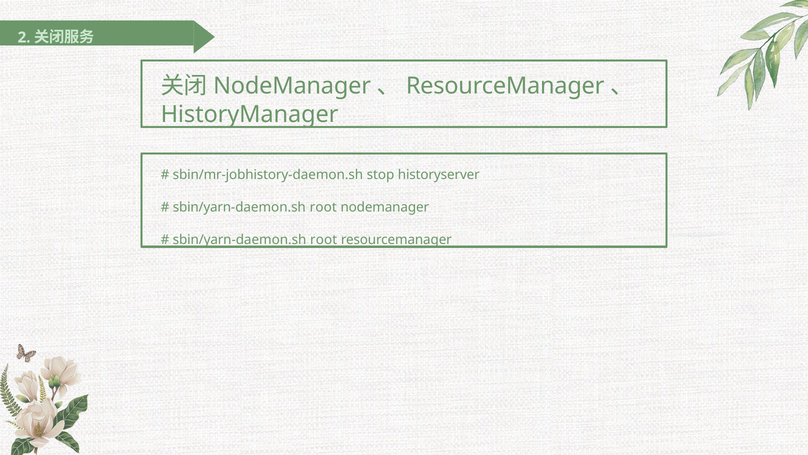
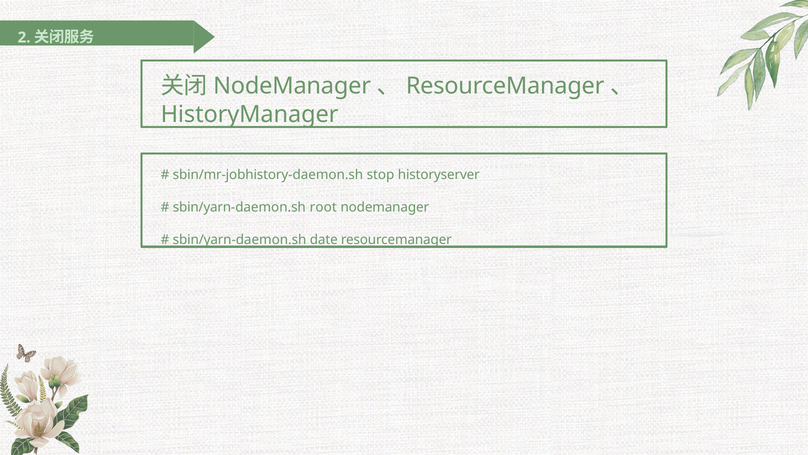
root at (324, 239): root -> date
